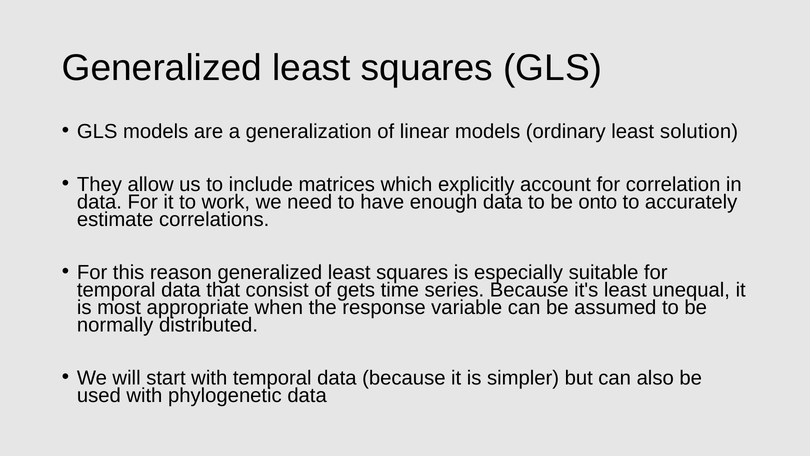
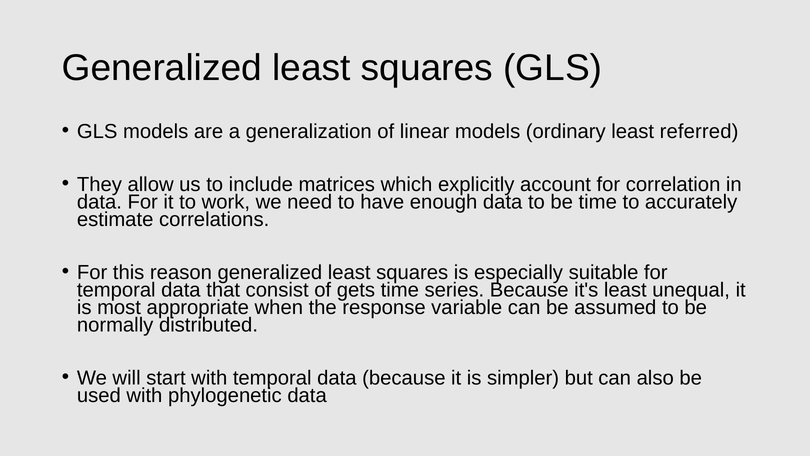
solution: solution -> referred
be onto: onto -> time
